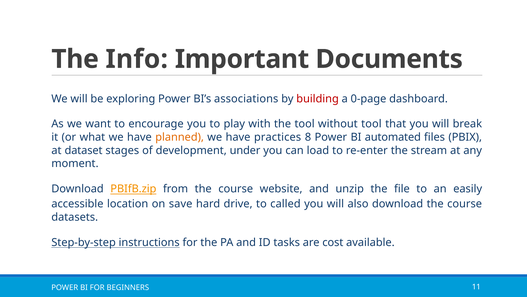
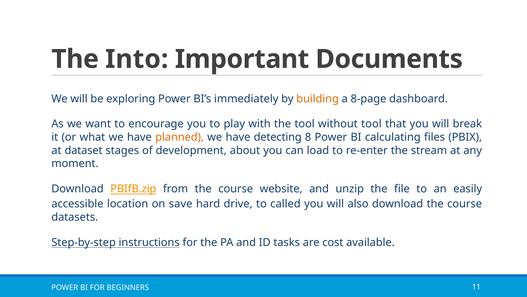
Info: Info -> Into
associations: associations -> immediately
building colour: red -> orange
0-page: 0-page -> 8-page
practices: practices -> detecting
automated: automated -> calculating
under: under -> about
